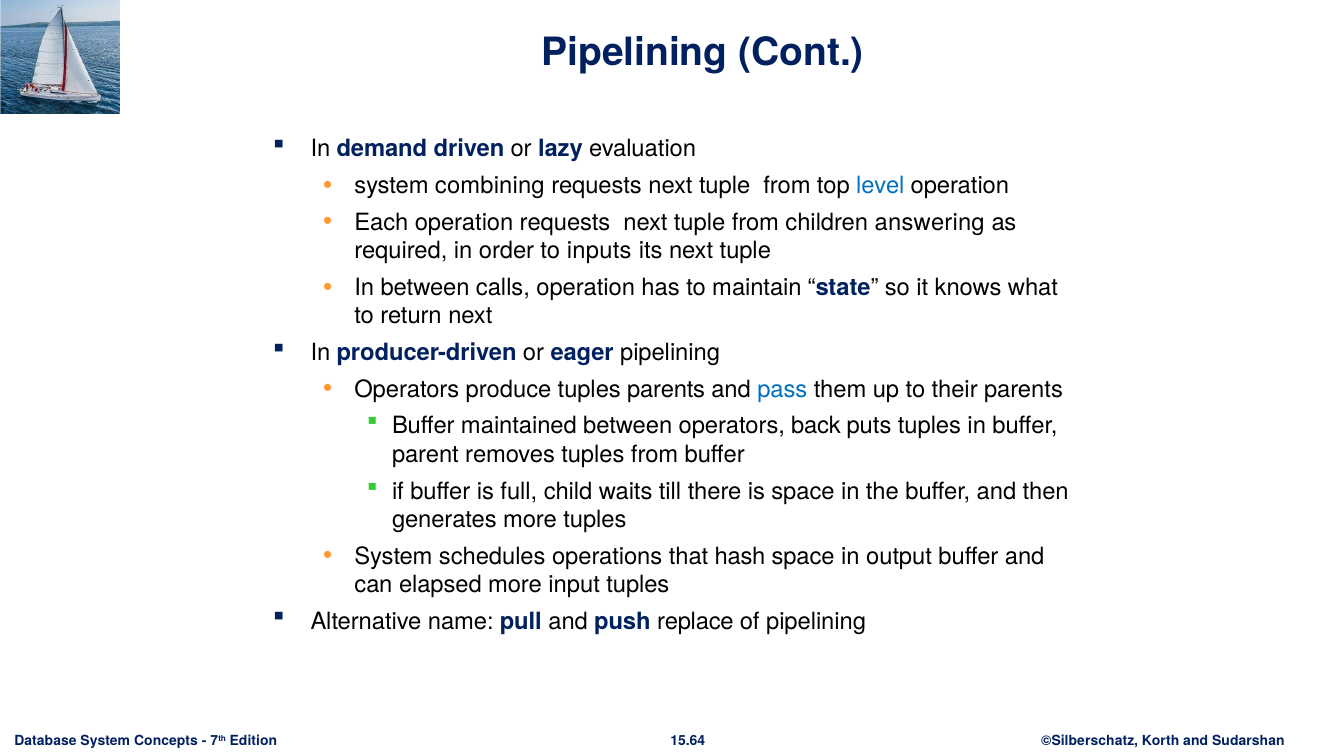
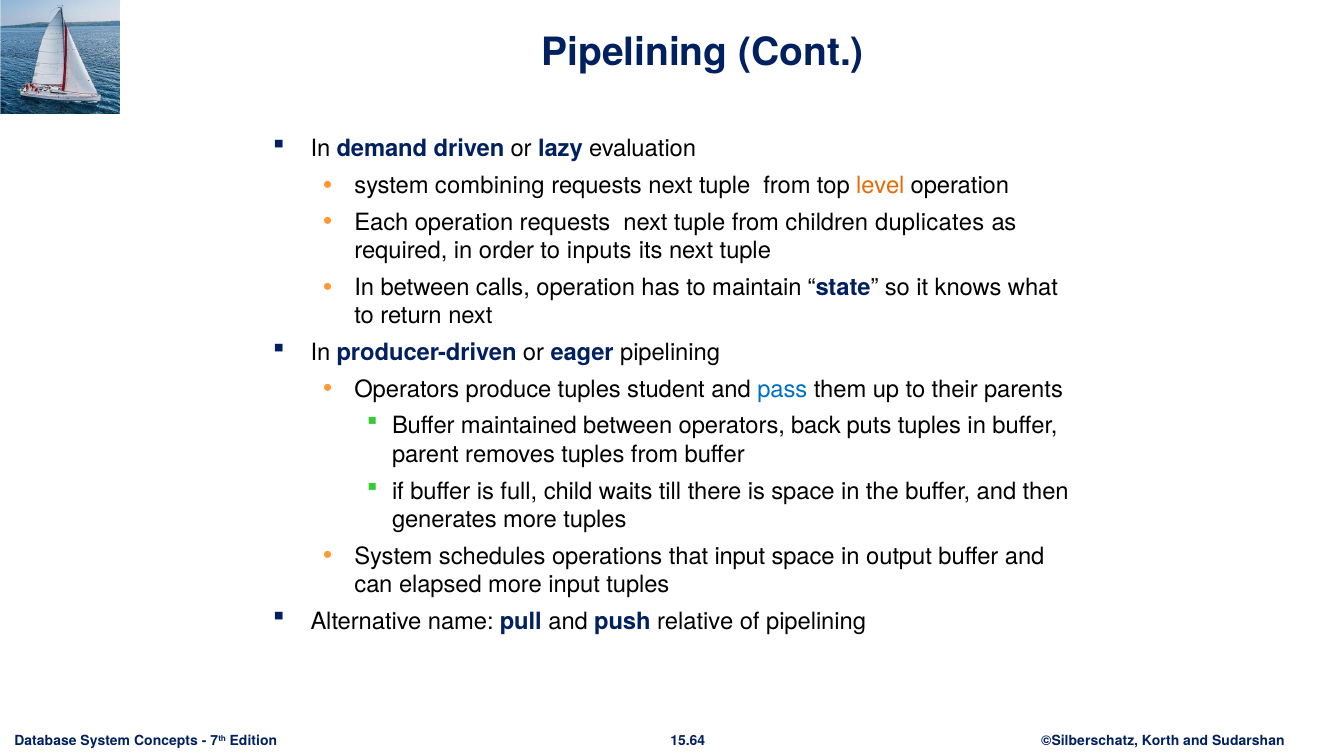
level colour: blue -> orange
answering: answering -> duplicates
tuples parents: parents -> student
that hash: hash -> input
replace: replace -> relative
